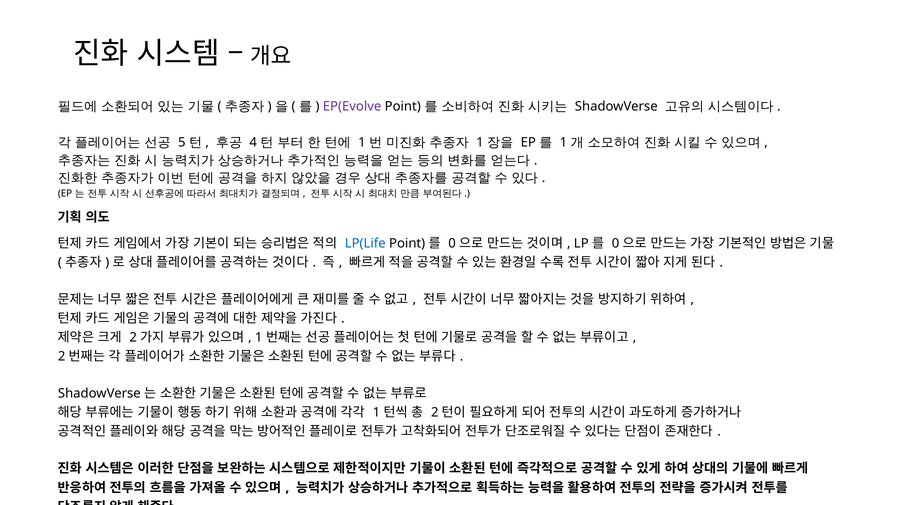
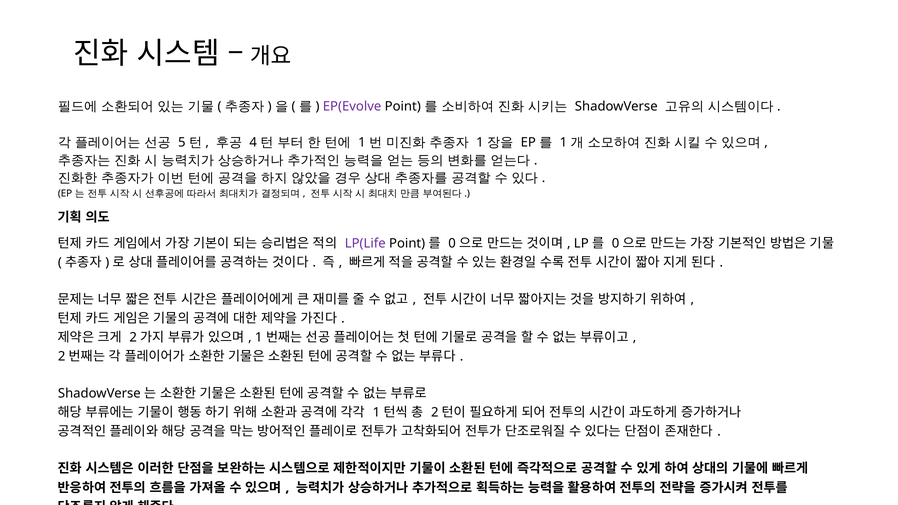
LP(Life colour: blue -> purple
